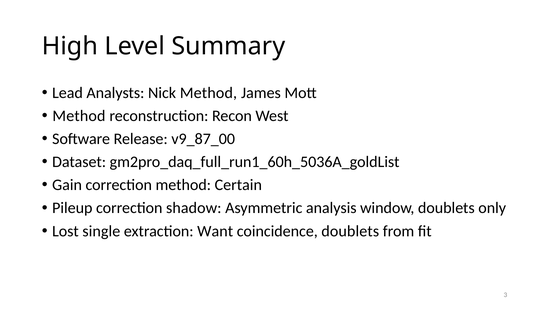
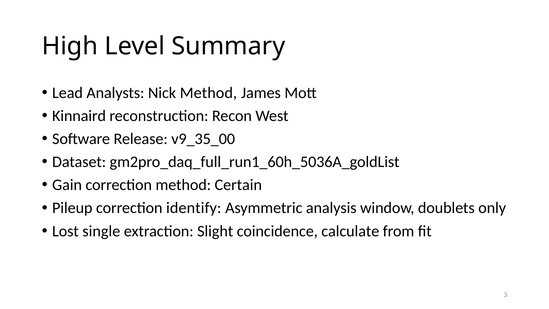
Method at (79, 116): Method -> Kinnaird
v9_87_00: v9_87_00 -> v9_35_00
shadow: shadow -> identify
Want: Want -> Slight
coincidence doublets: doublets -> calculate
